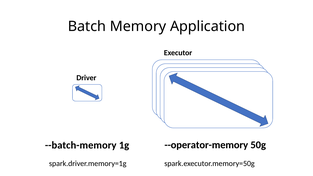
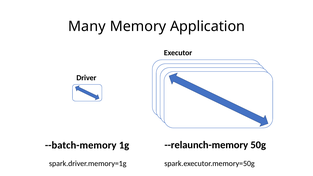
Batch: Batch -> Many
--operator-memory: --operator-memory -> --relaunch-memory
